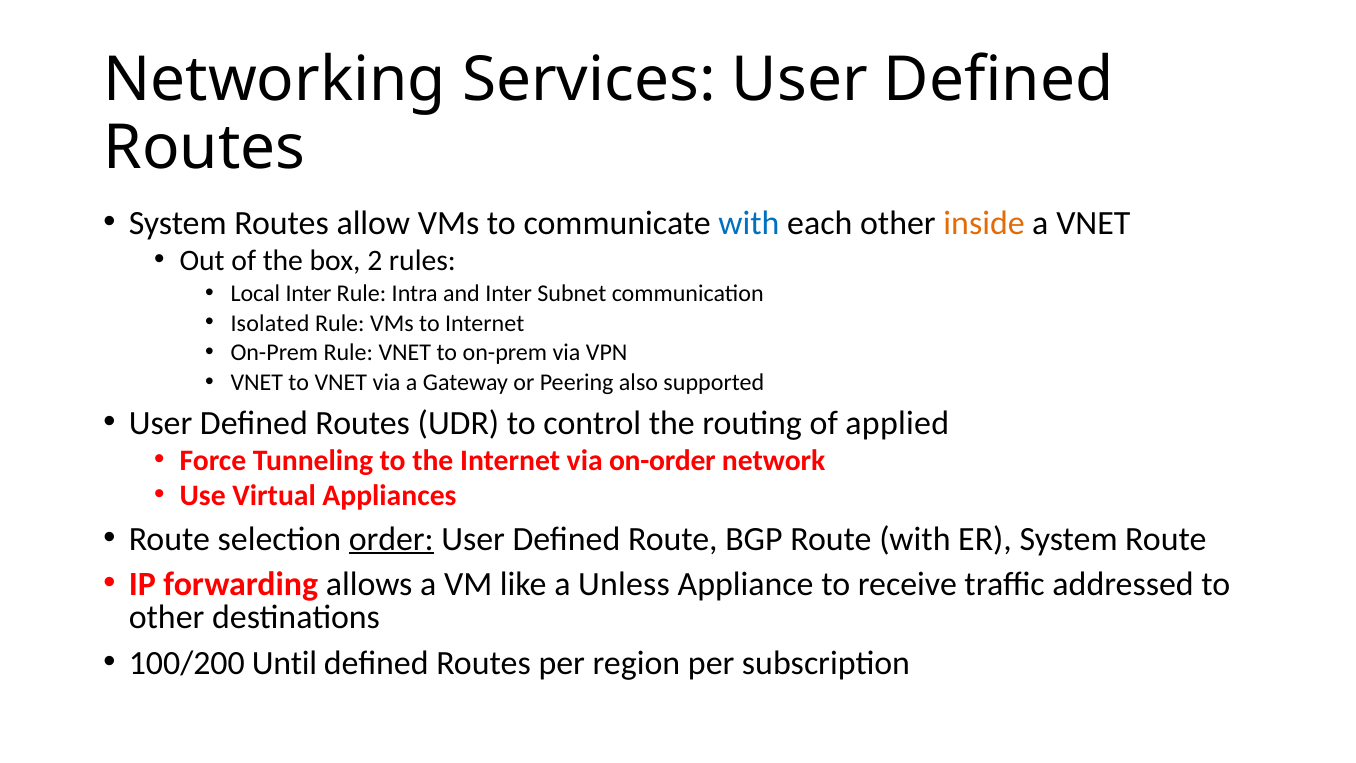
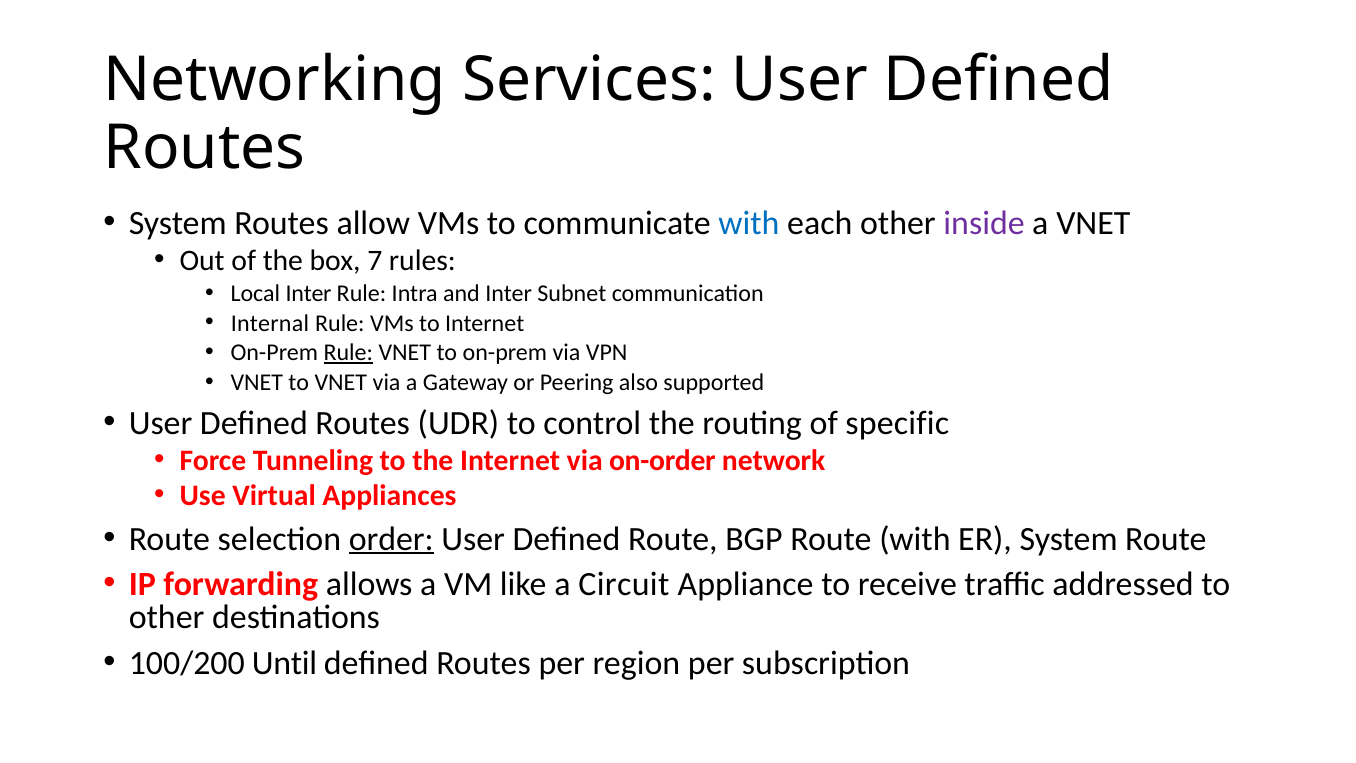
inside colour: orange -> purple
2: 2 -> 7
Isolated: Isolated -> Internal
Rule at (348, 353) underline: none -> present
applied: applied -> specific
Unless: Unless -> Circuit
